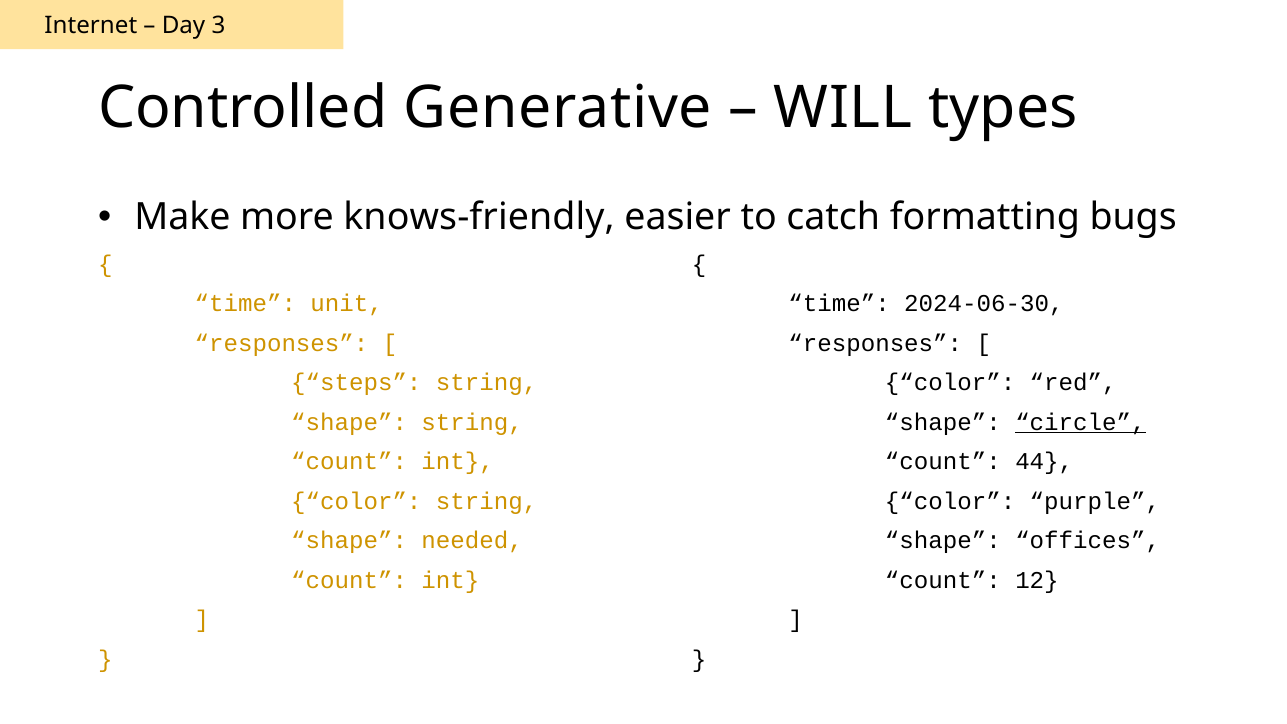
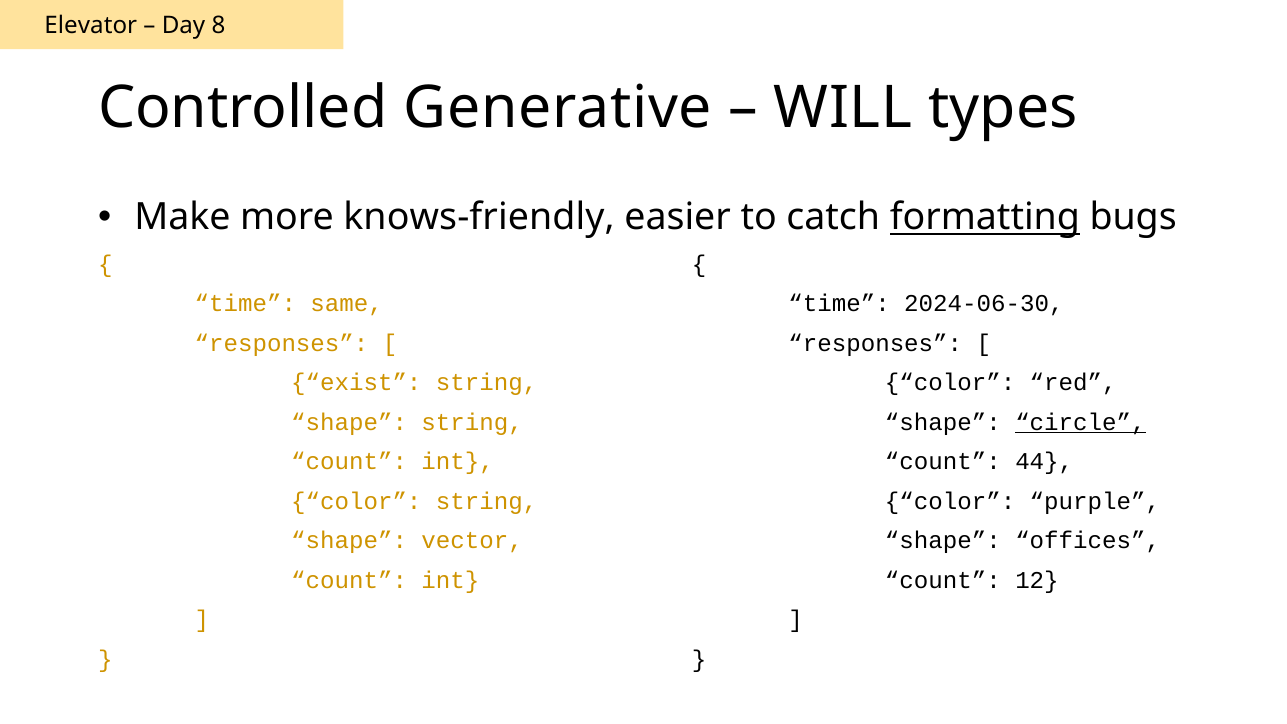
Internet: Internet -> Elevator
3: 3 -> 8
formatting underline: none -> present
unit: unit -> same
steps: steps -> exist
needed: needed -> vector
